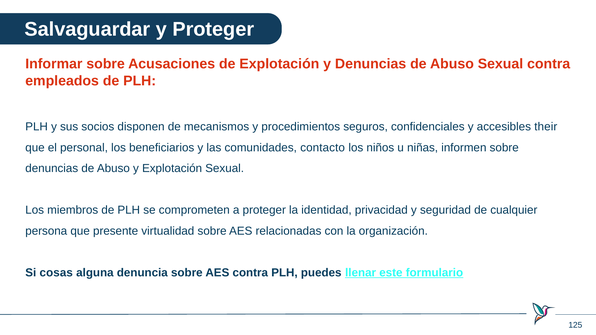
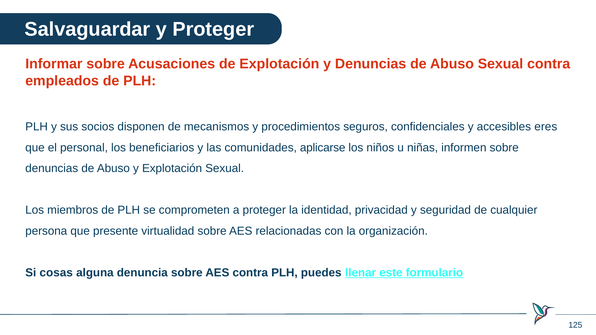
their: their -> eres
contacto: contacto -> aplicarse
